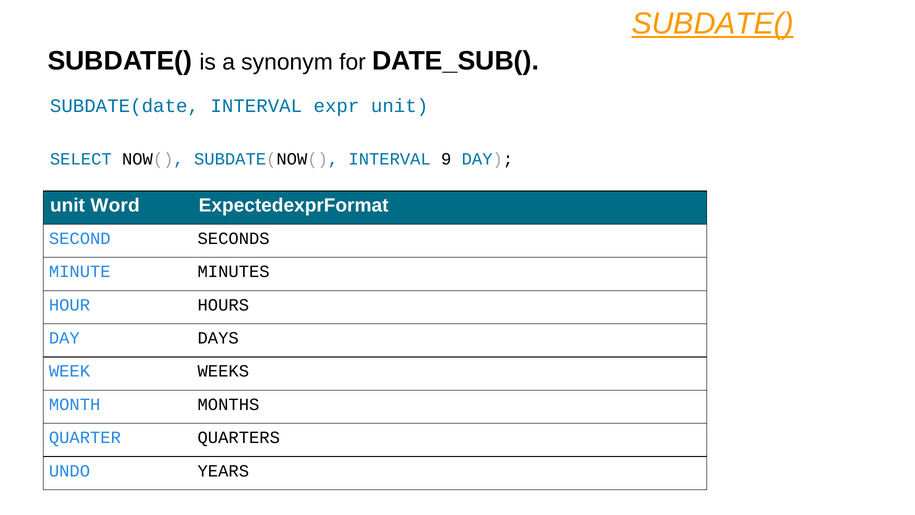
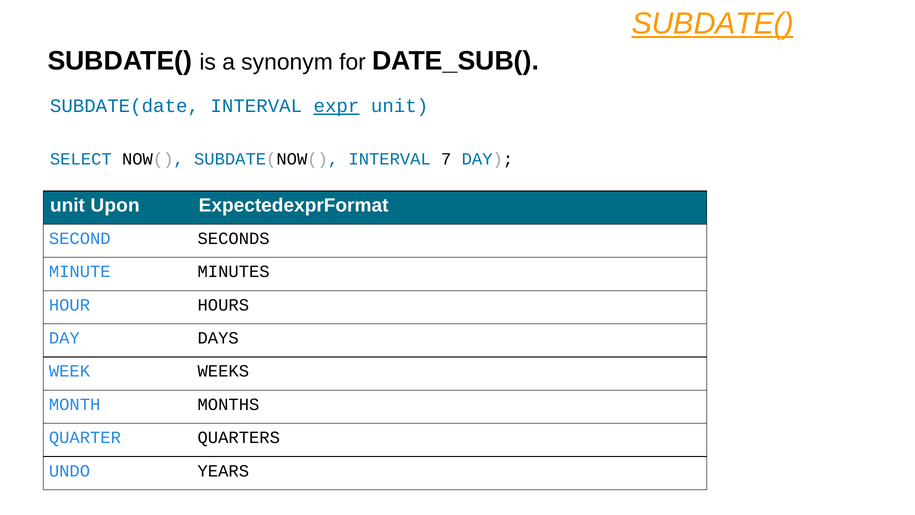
expr underline: none -> present
9: 9 -> 7
Word: Word -> Upon
